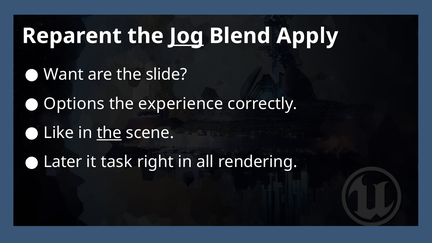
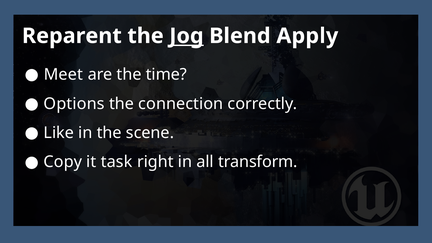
Want: Want -> Meet
slide: slide -> time
experience: experience -> connection
the at (109, 133) underline: present -> none
Later: Later -> Copy
rendering: rendering -> transform
